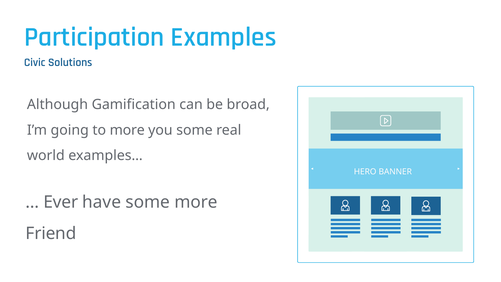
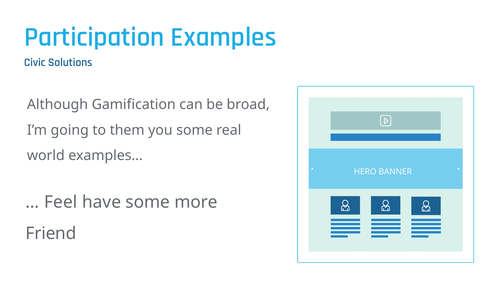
to more: more -> them
Ever: Ever -> Feel
